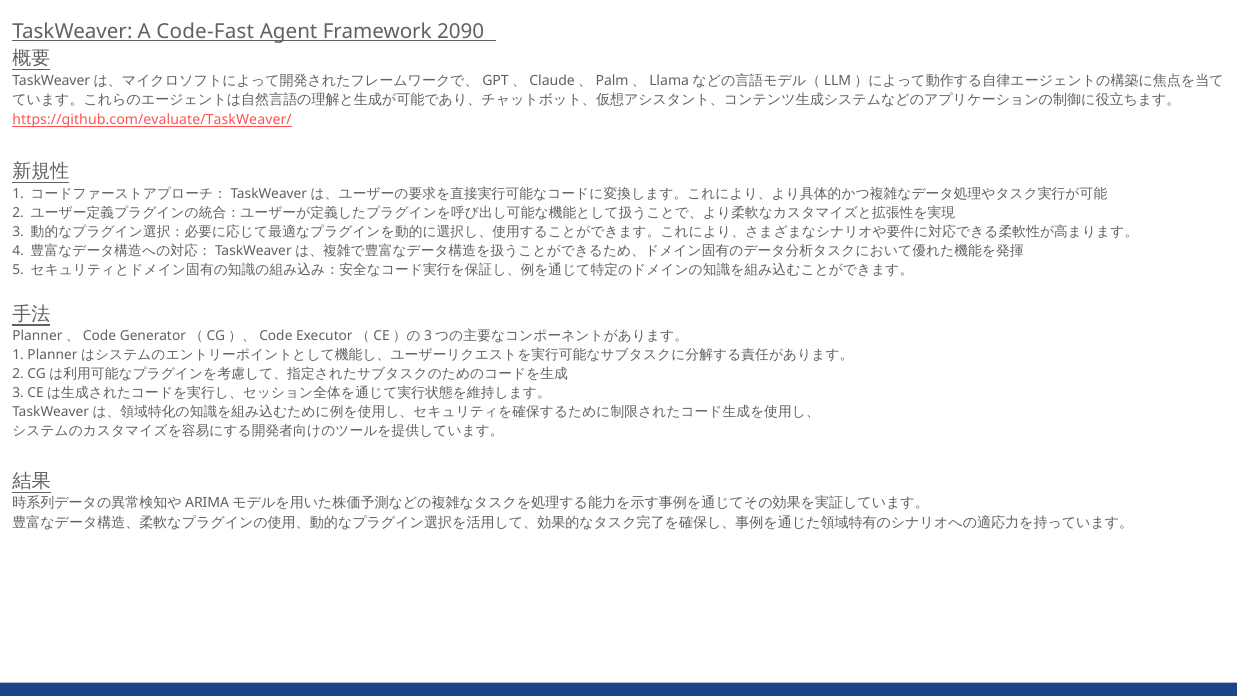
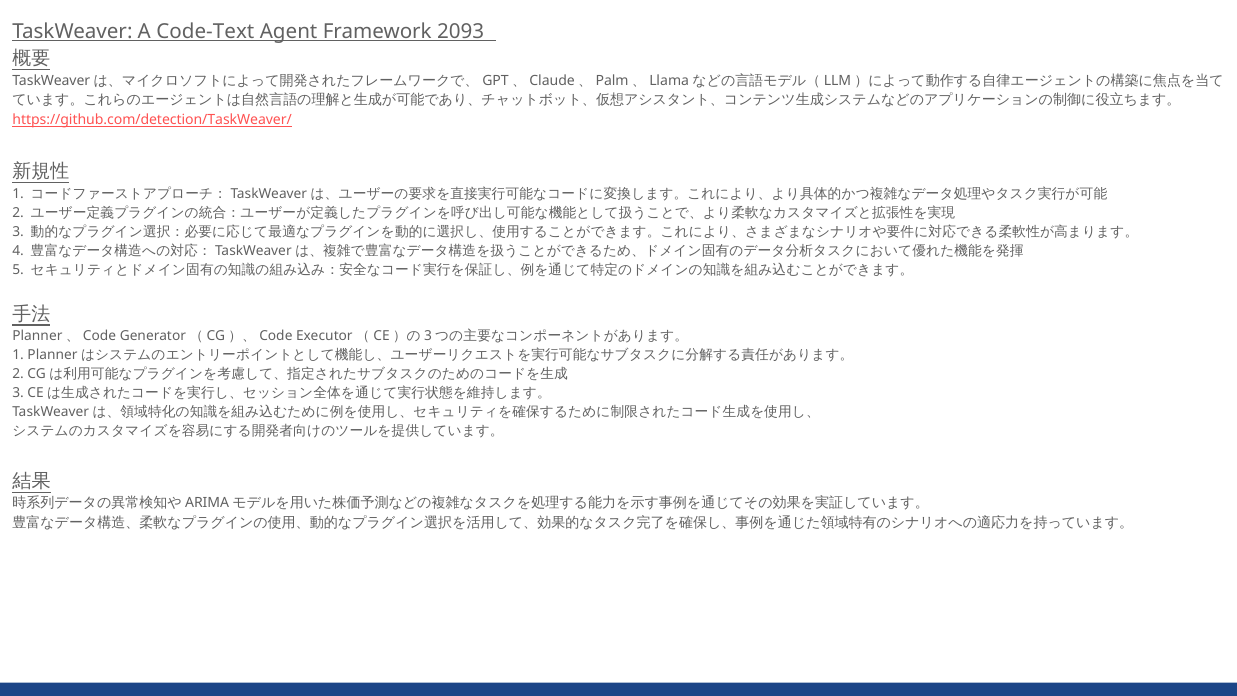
Code-Fast: Code-Fast -> Code-Text
2090: 2090 -> 2093
https://github.com/evaluate/TaskWeaver/: https://github.com/evaluate/TaskWeaver/ -> https://github.com/detection/TaskWeaver/
